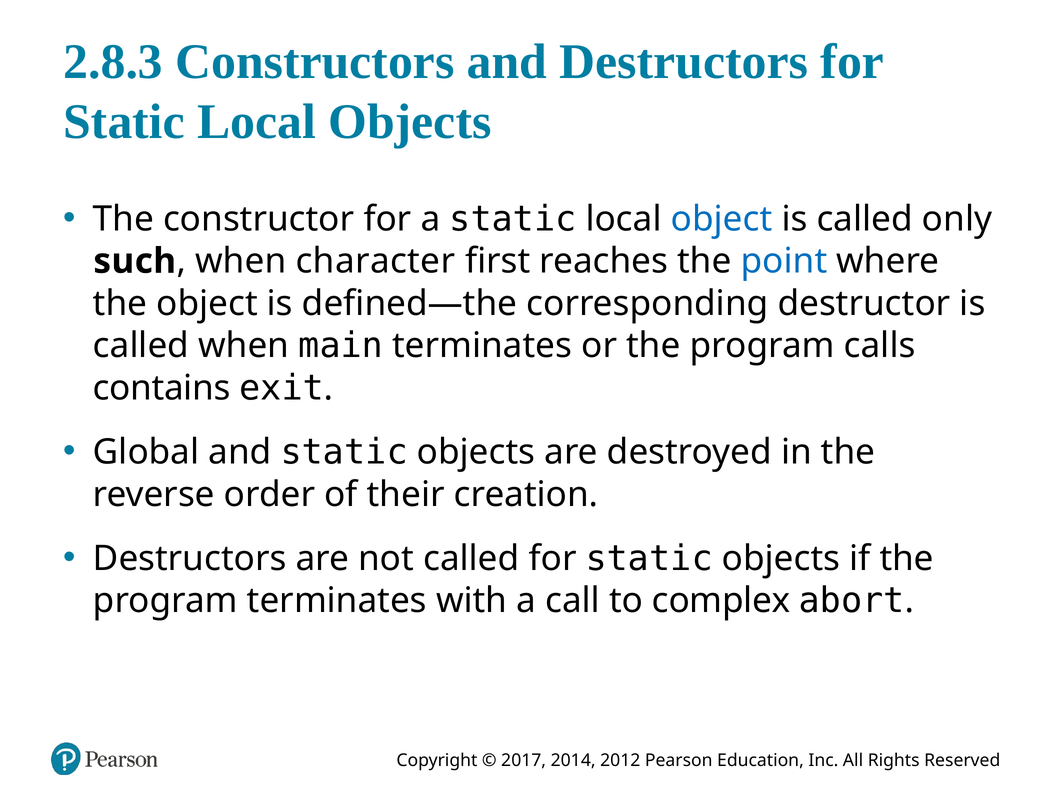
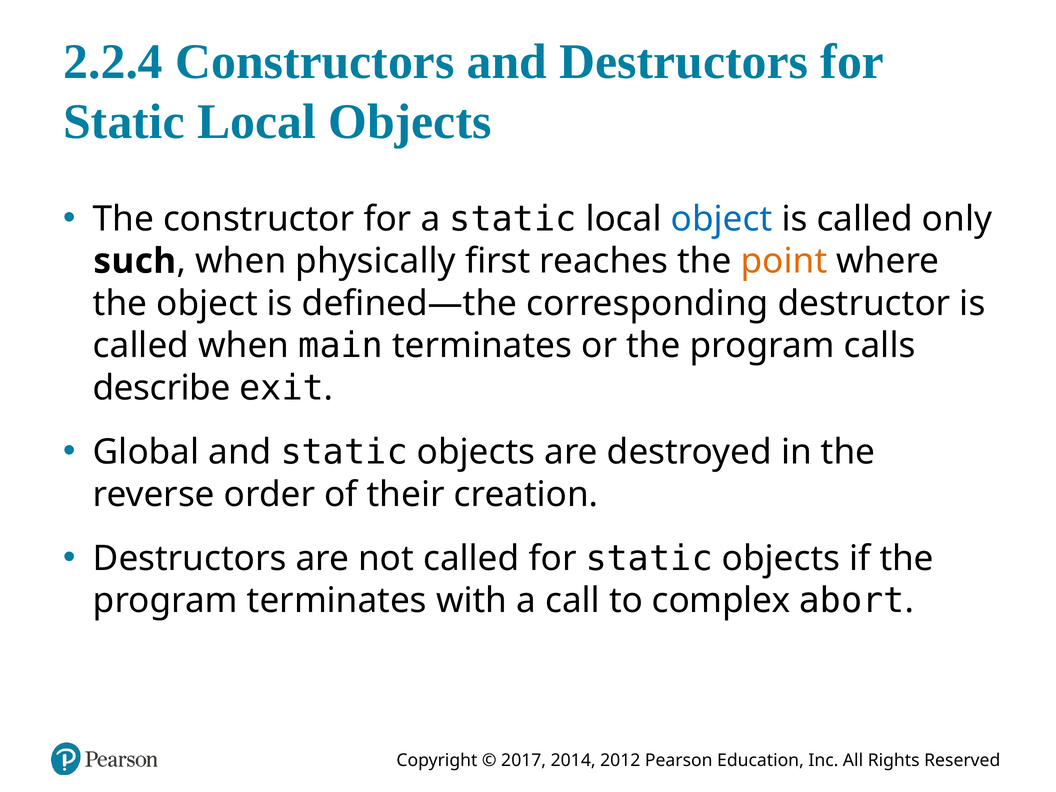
2.8.3: 2.8.3 -> 2.2.4
character: character -> physically
point colour: blue -> orange
contains: contains -> describe
